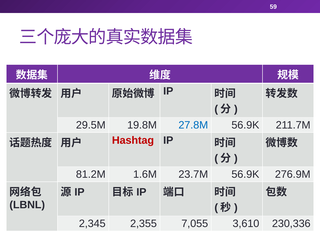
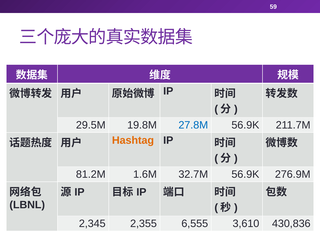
Hashtag colour: red -> orange
23.7M: 23.7M -> 32.7M
7,055: 7,055 -> 6,555
230,336: 230,336 -> 430,836
